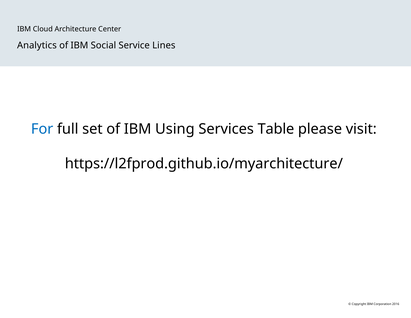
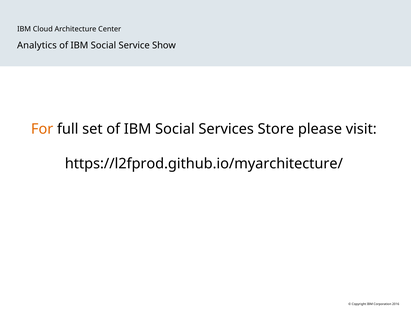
Lines: Lines -> Show
For colour: blue -> orange
set of IBM Using: Using -> Social
Table: Table -> Store
